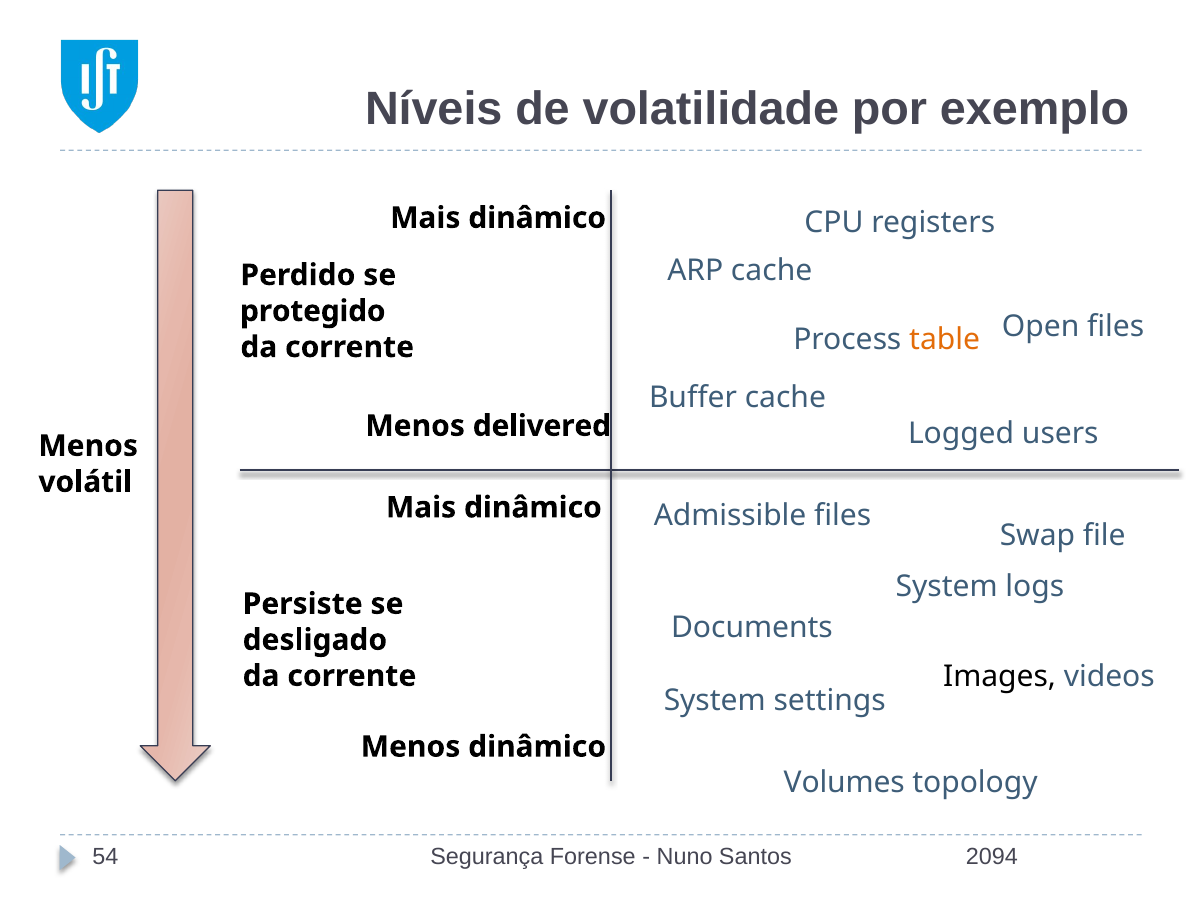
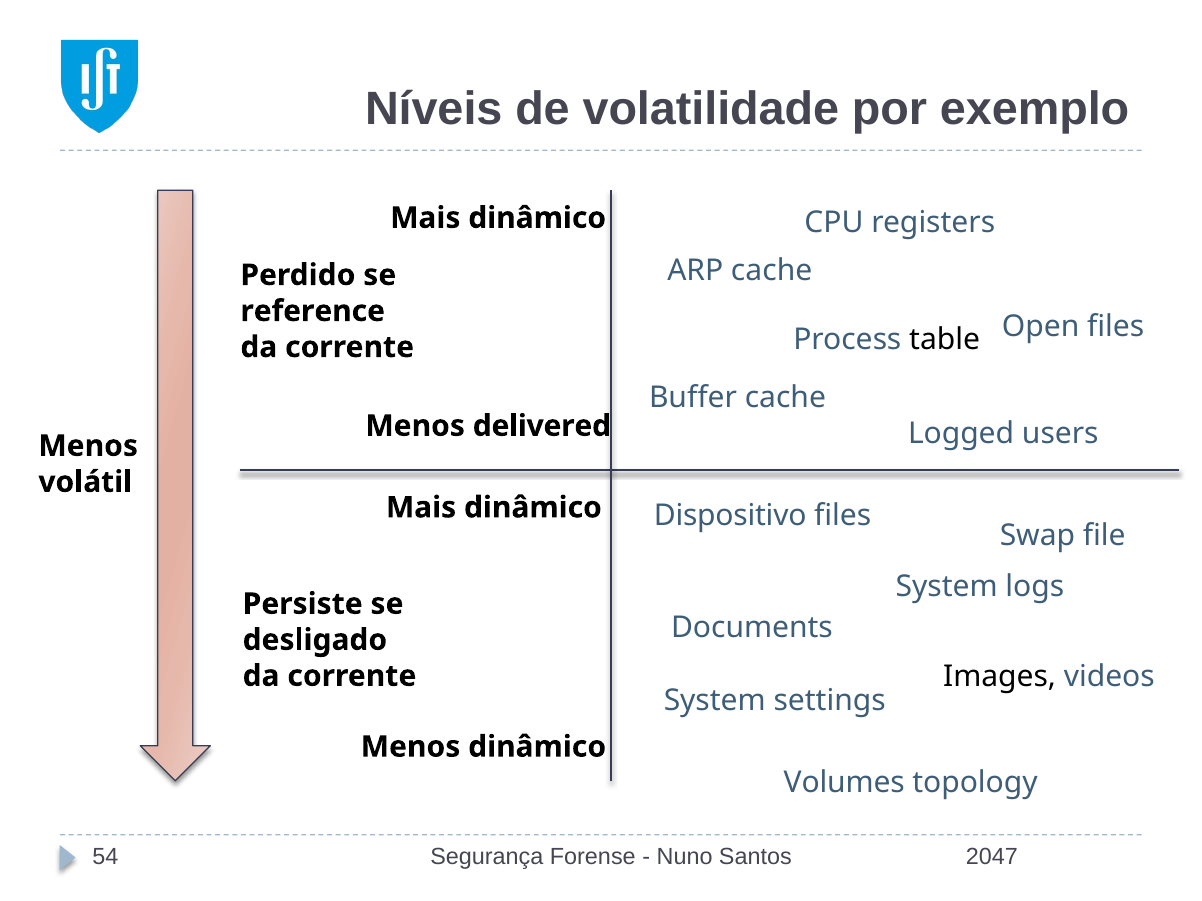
protegido: protegido -> reference
table colour: orange -> black
Admissible: Admissible -> Dispositivo
2094: 2094 -> 2047
